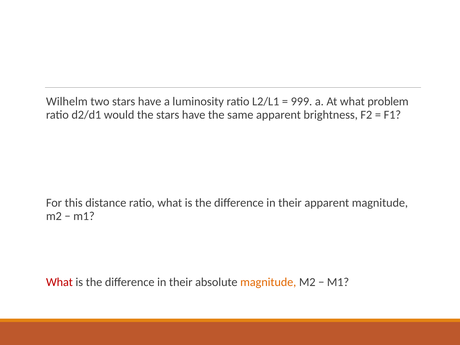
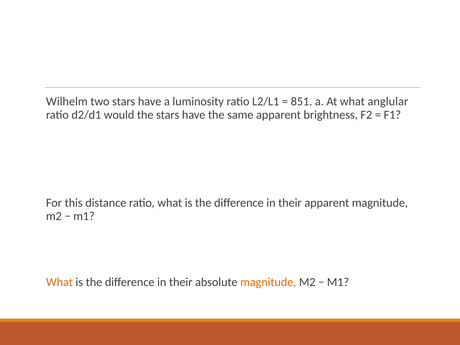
999: 999 -> 851
problem: problem -> anglular
What at (59, 282) colour: red -> orange
